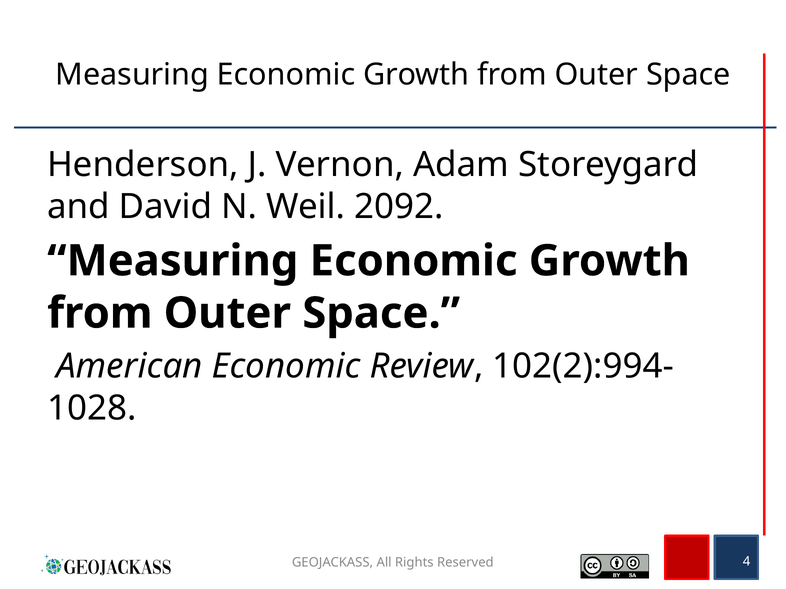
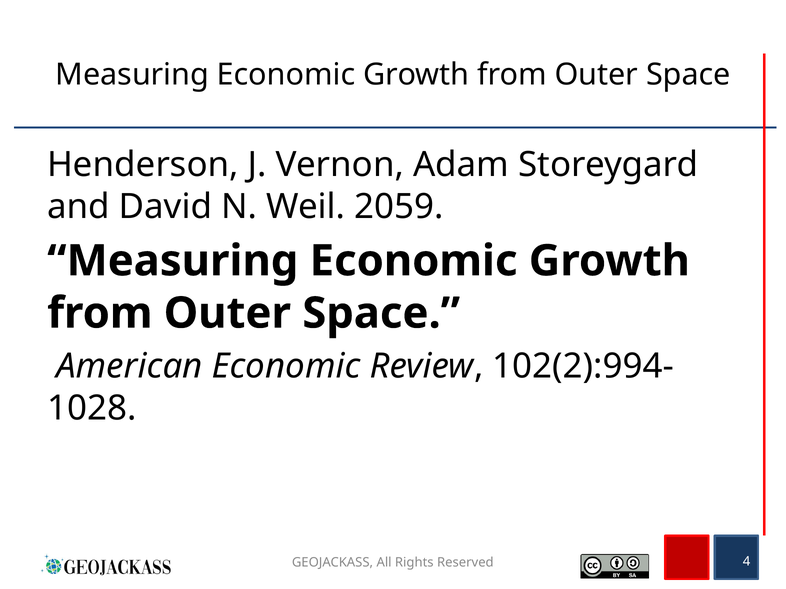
2092: 2092 -> 2059
